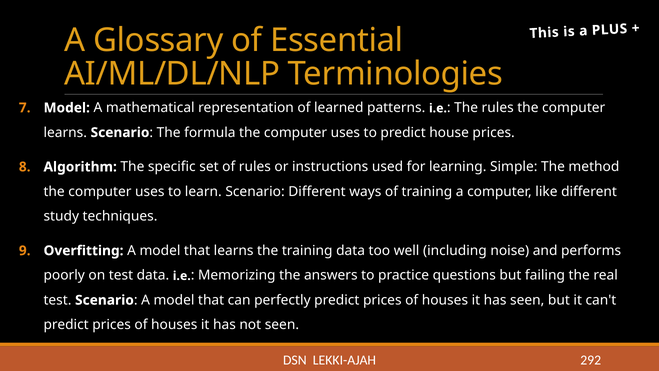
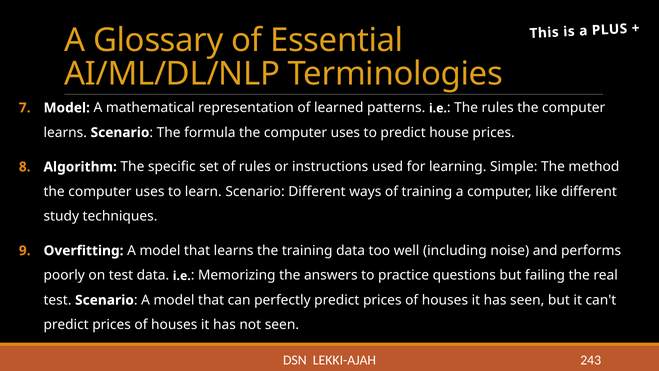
292: 292 -> 243
